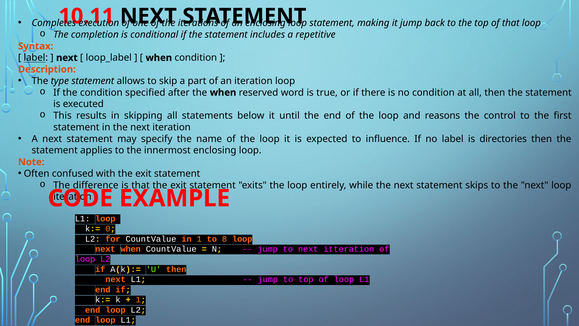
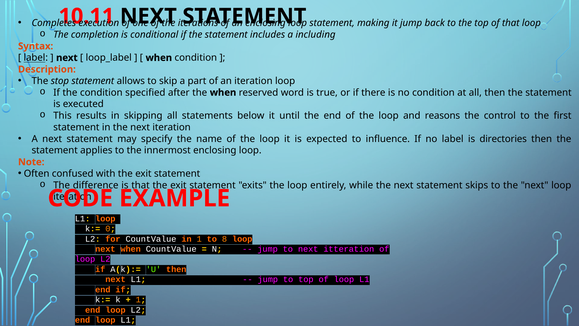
repetitive: repetitive -> including
type: type -> stop
